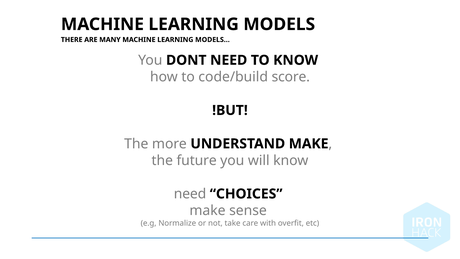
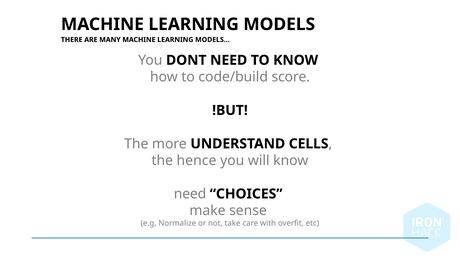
UNDERSTAND MAKE: MAKE -> CELLS
future: future -> hence
